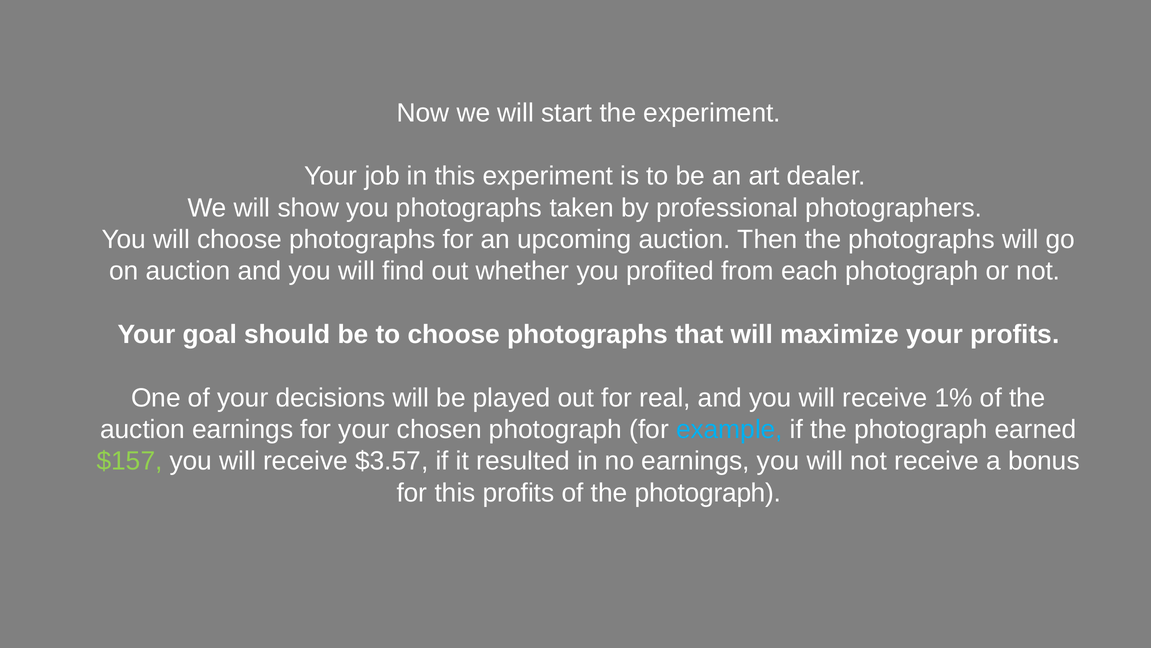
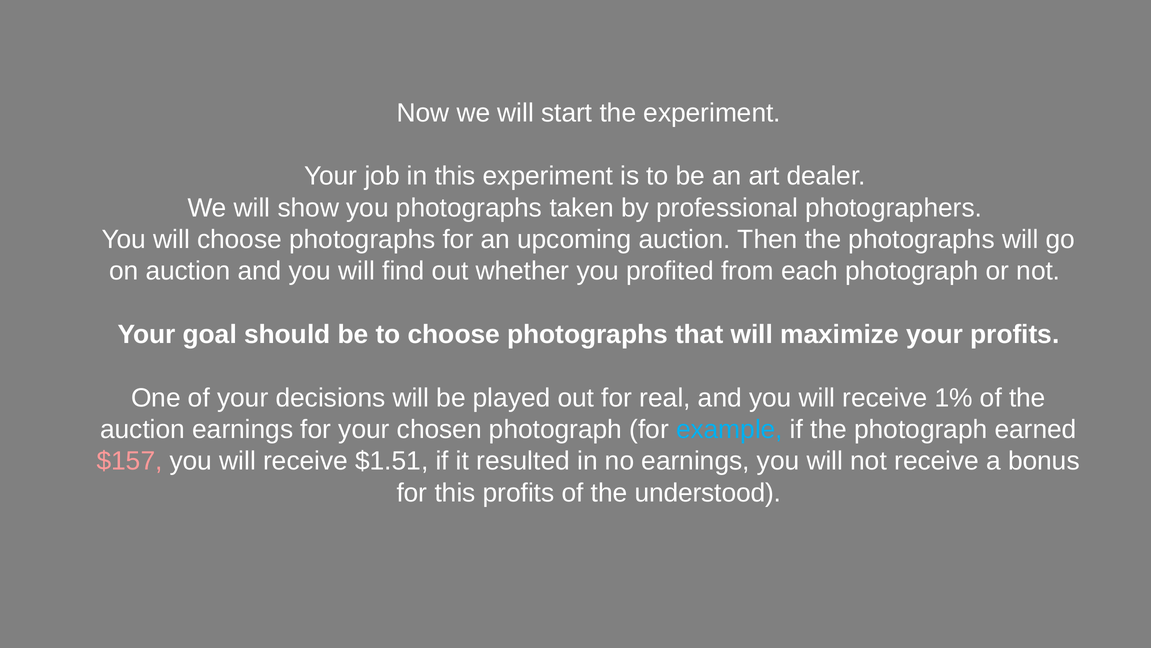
$157 colour: light green -> pink
$3.57: $3.57 -> $1.51
of the photograph: photograph -> understood
